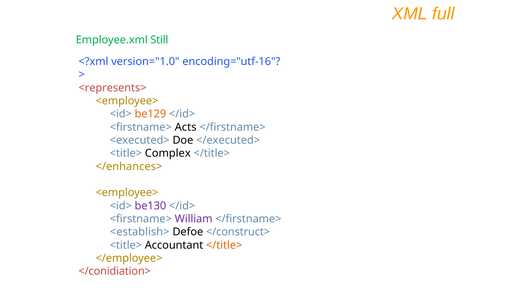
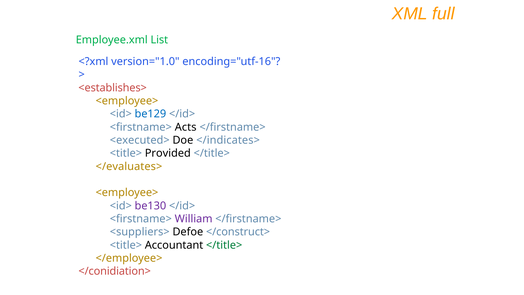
Still: Still -> List
<represents>: <represents> -> <establishes>
be129 colour: orange -> blue
</executed>: </executed> -> </indicates>
Complex: Complex -> Provided
</enhances>: </enhances> -> </evaluates>
<establish>: <establish> -> <suppliers>
</title> at (224, 245) colour: orange -> green
